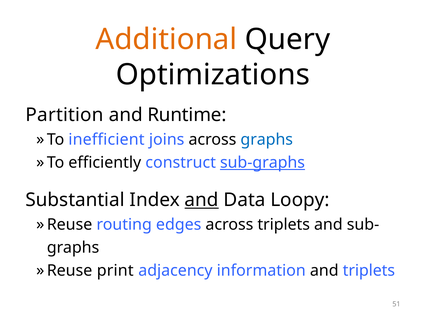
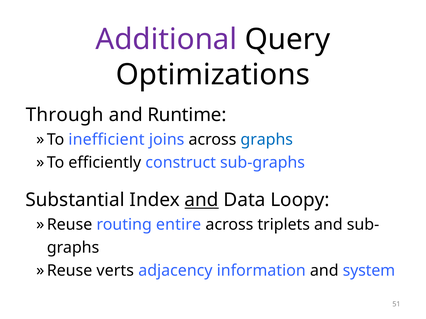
Additional colour: orange -> purple
Partition: Partition -> Through
sub-graphs underline: present -> none
edges: edges -> entire
print: print -> verts
and triplets: triplets -> system
